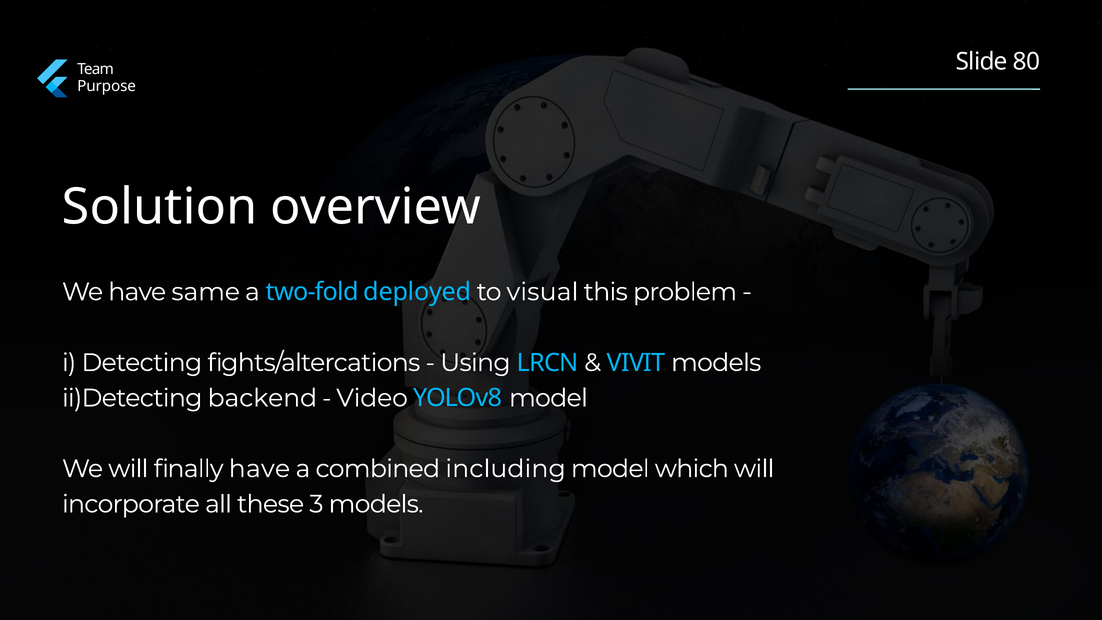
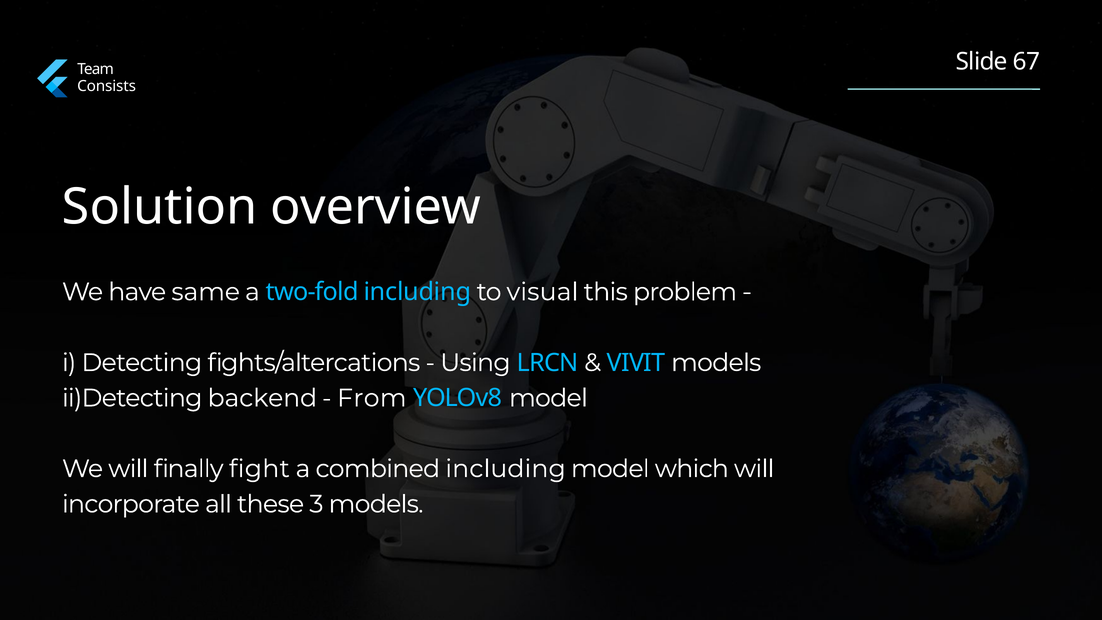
80: 80 -> 67
Purpose: Purpose -> Consists
two-fold deployed: deployed -> including
Video: Video -> From
finally have: have -> fight
